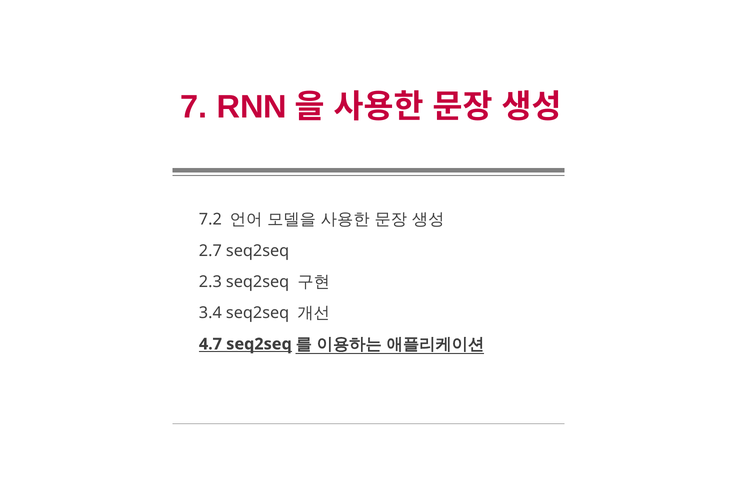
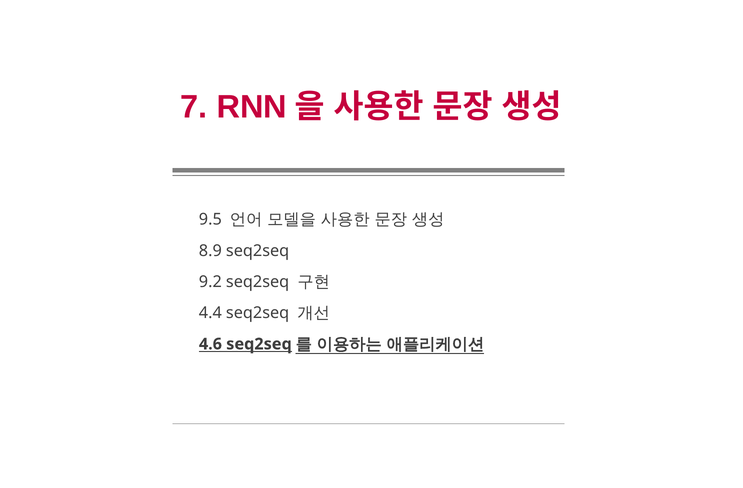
7.2: 7.2 -> 9.5
2.7: 2.7 -> 8.9
2.3: 2.3 -> 9.2
3.4: 3.4 -> 4.4
4.7: 4.7 -> 4.6
